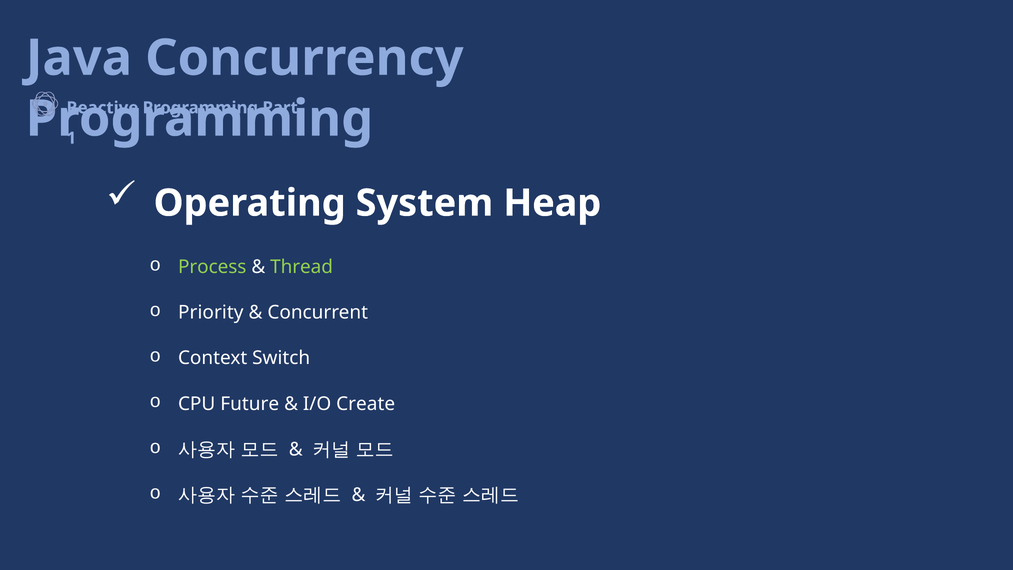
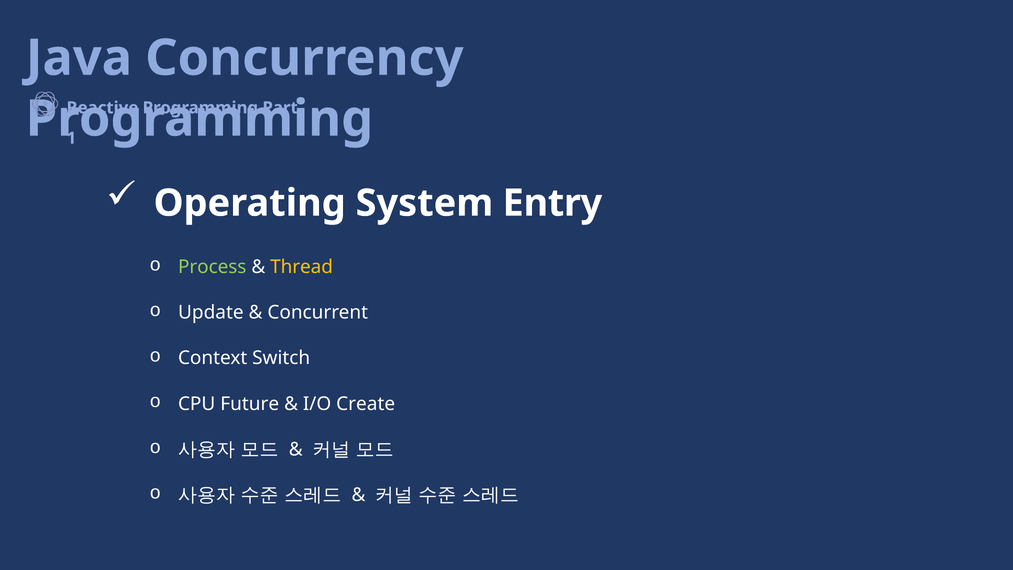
Heap: Heap -> Entry
Thread colour: light green -> yellow
Priority: Priority -> Update
